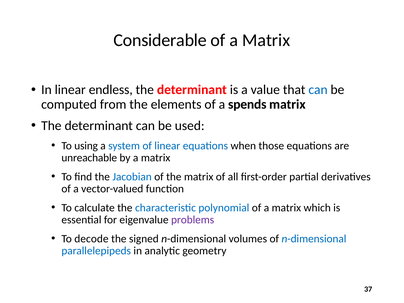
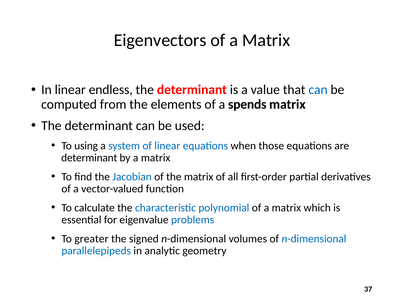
Considerable: Considerable -> Eigenvectors
unreachable at (89, 158): unreachable -> determinant
problems colour: purple -> blue
decode: decode -> greater
